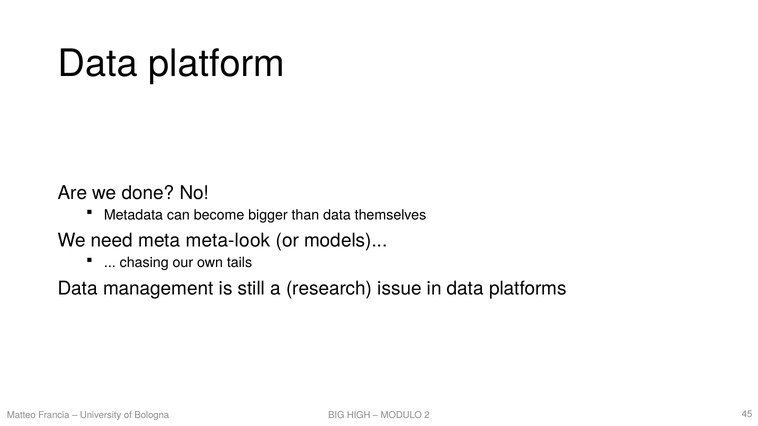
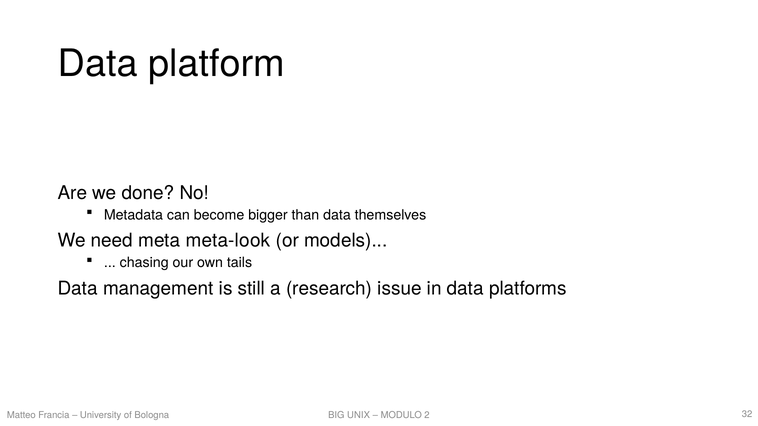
HIGH: HIGH -> UNIX
45: 45 -> 32
